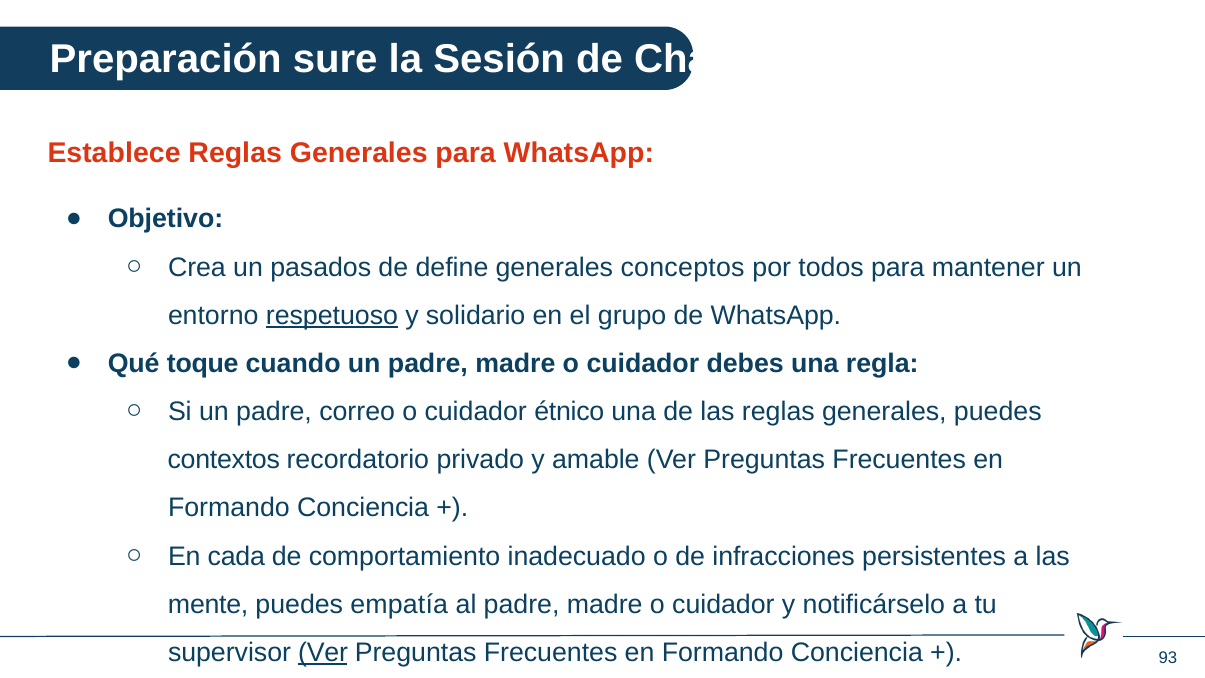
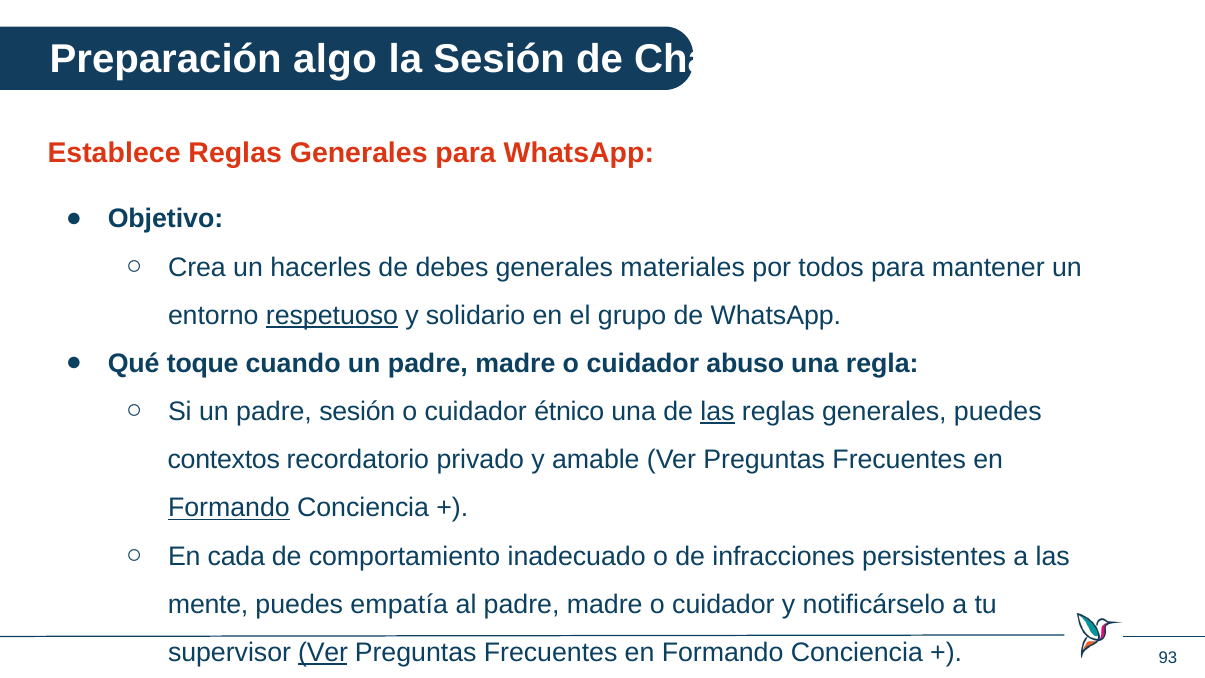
sure: sure -> algo
pasados: pasados -> hacerles
define: define -> debes
conceptos: conceptos -> materiales
debes: debes -> abuso
padre correo: correo -> sesión
las at (718, 412) underline: none -> present
Formando at (229, 508) underline: none -> present
